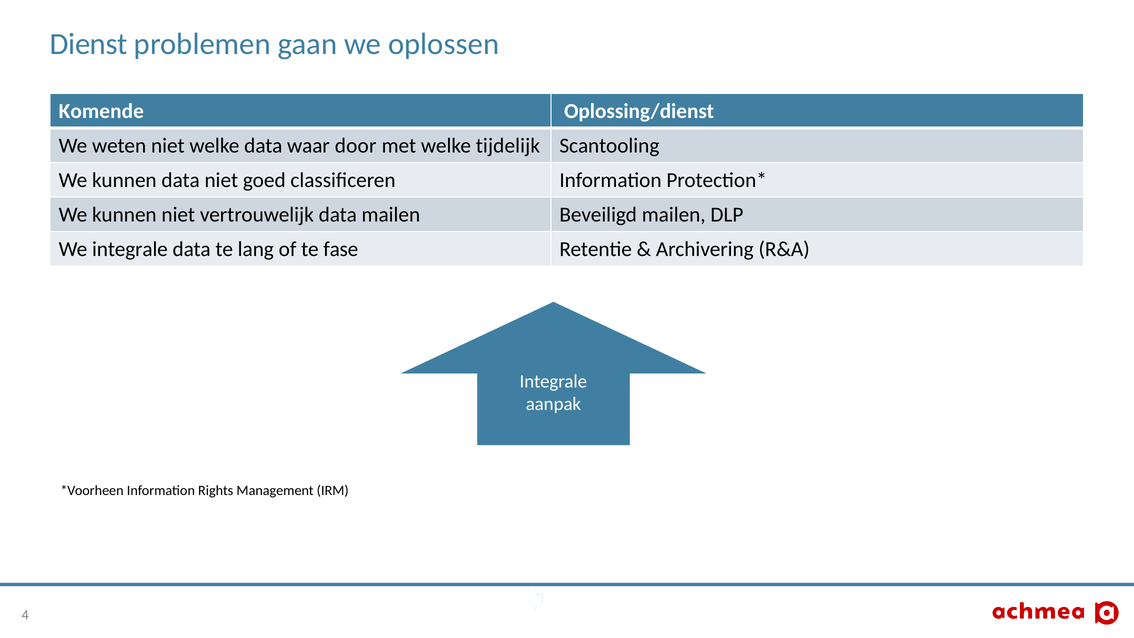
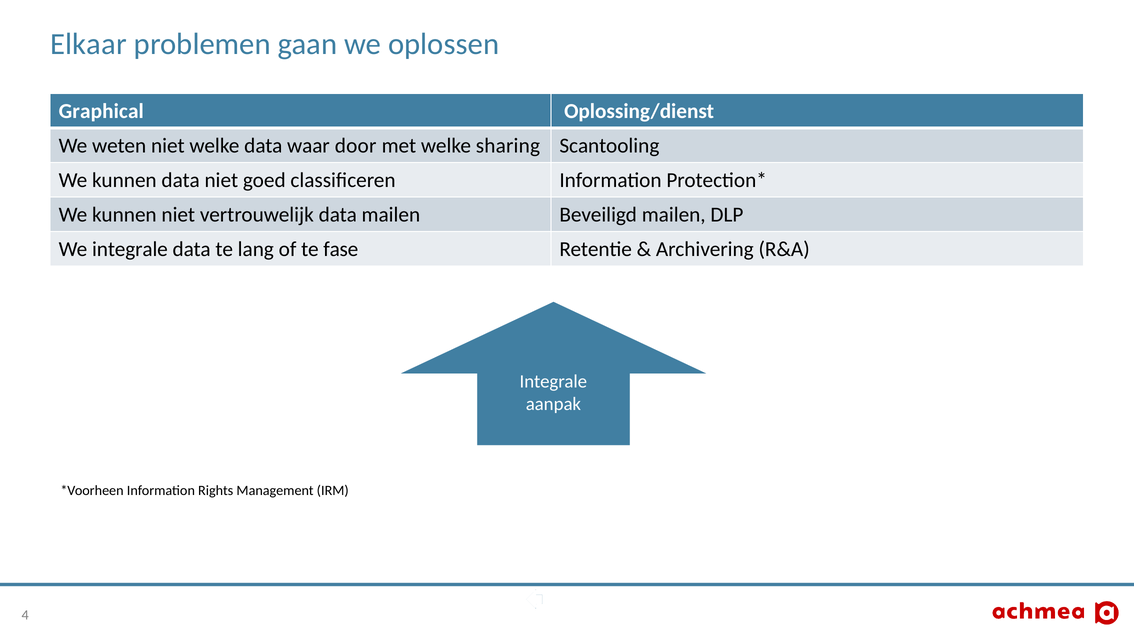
Dienst: Dienst -> Elkaar
Komende: Komende -> Graphical
tijdelijk: tijdelijk -> sharing
